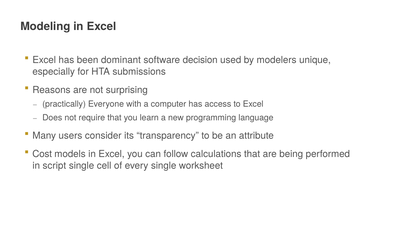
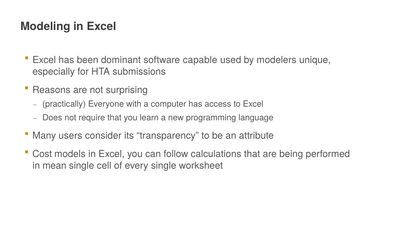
decision: decision -> capable
script: script -> mean
